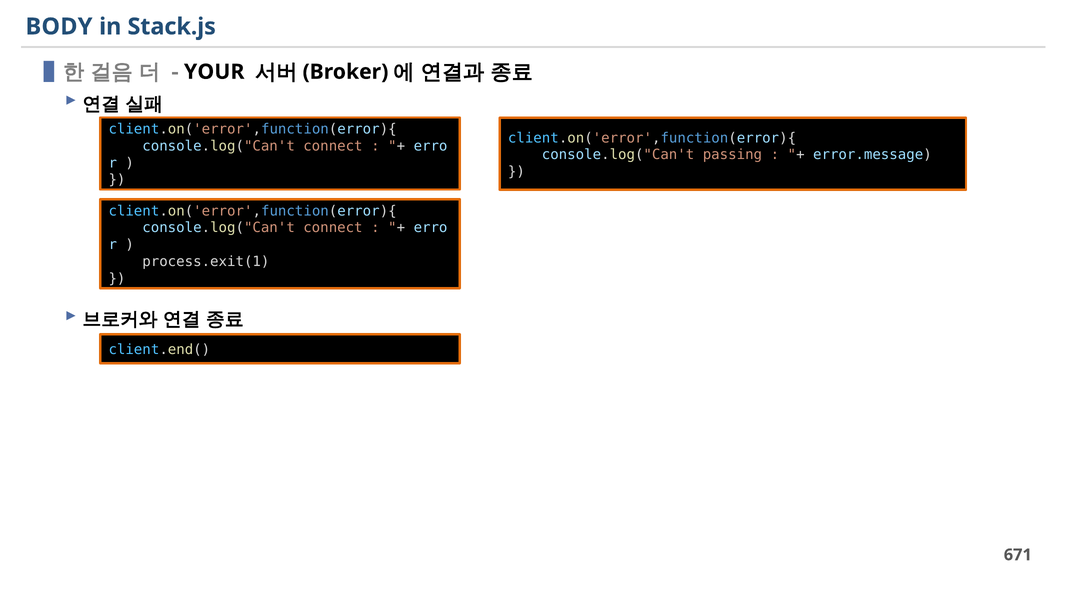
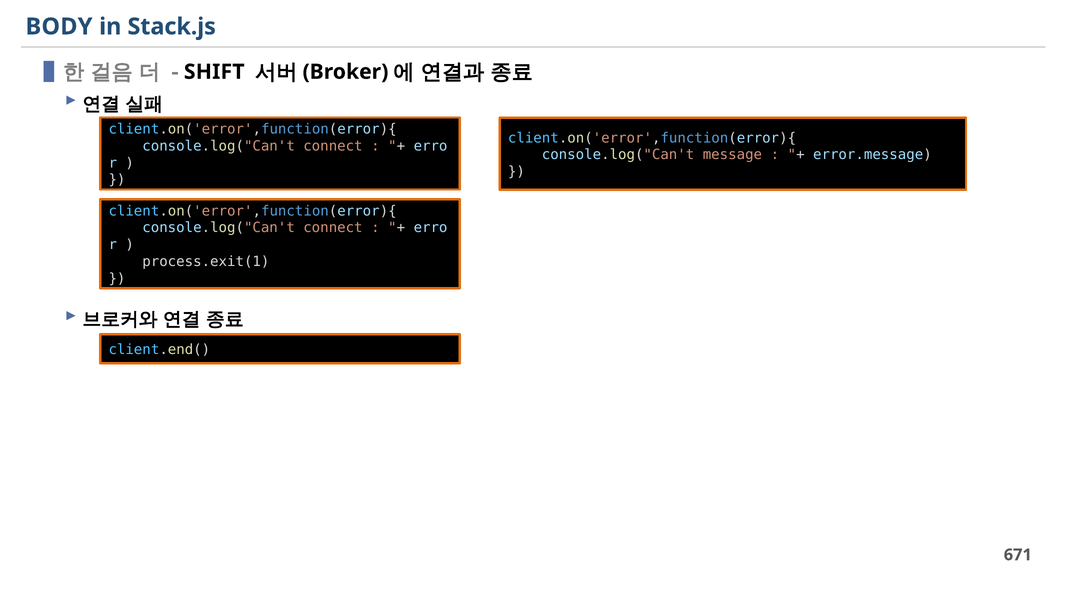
YOUR: YOUR -> SHIFT
passing: passing -> message
